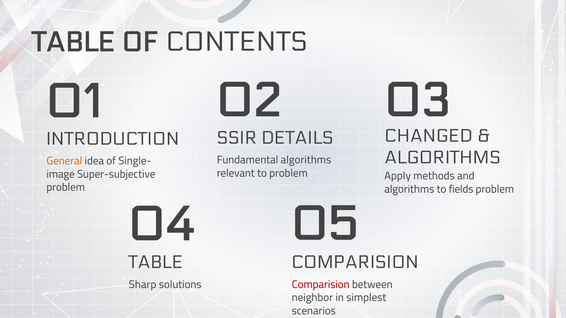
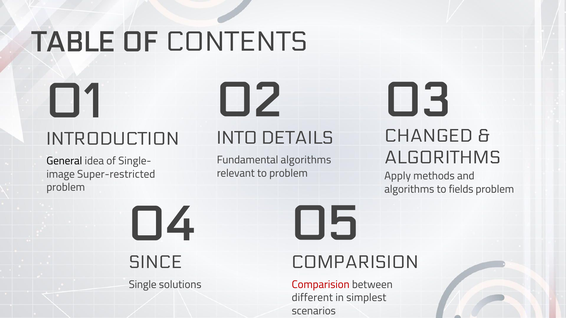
SSIR: SSIR -> INTO
General colour: orange -> black
Super-subjective: Super-subjective -> Super-restricted
TABLE at (156, 263): TABLE -> SINCE
Sharp: Sharp -> Single
neighbor: neighbor -> different
